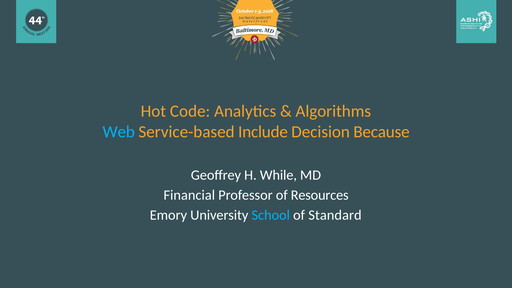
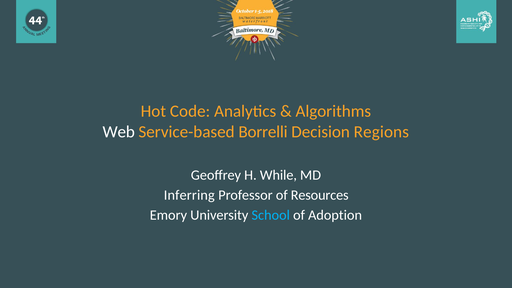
Web colour: light blue -> white
Include: Include -> Borrelli
Because: Because -> Regions
Financial: Financial -> Inferring
Standard: Standard -> Adoption
